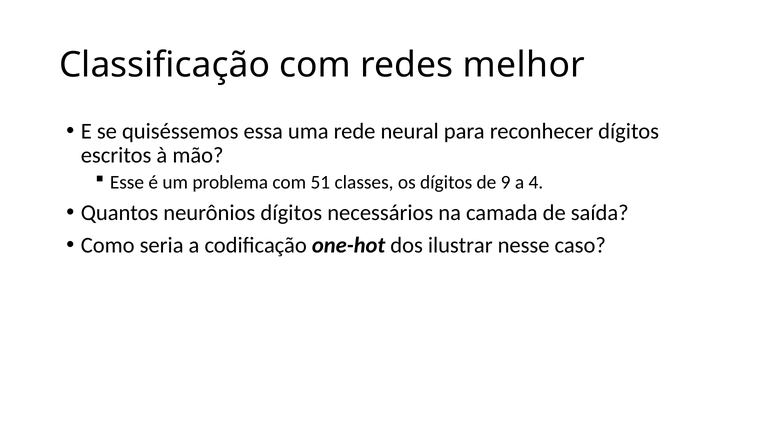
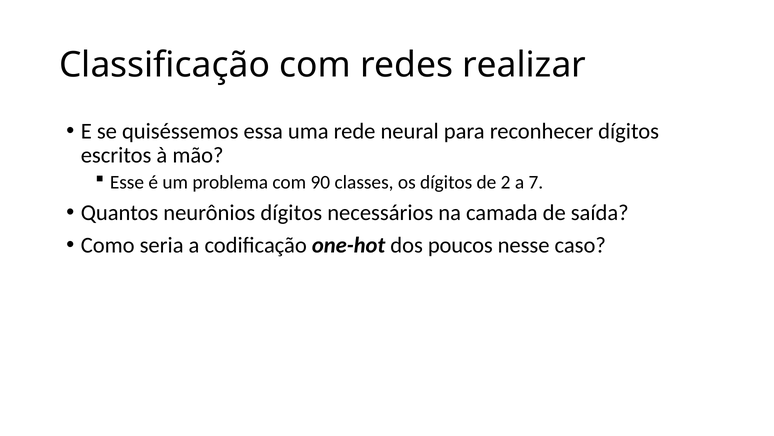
melhor: melhor -> realizar
51: 51 -> 90
9: 9 -> 2
4: 4 -> 7
ilustrar: ilustrar -> poucos
